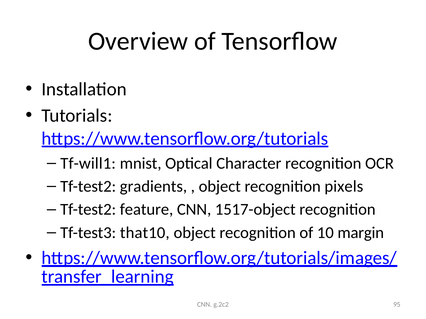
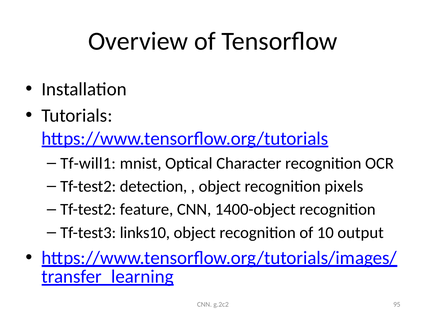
gradients: gradients -> detection
1517-object: 1517-object -> 1400-object
that10: that10 -> links10
margin: margin -> output
